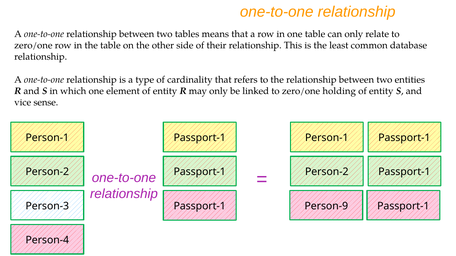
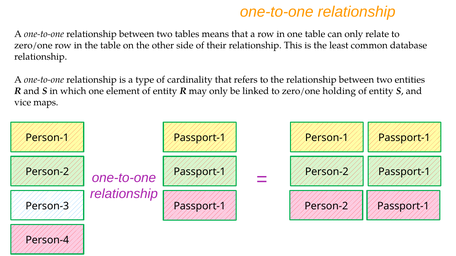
sense: sense -> maps
Person-3 Passport-1 Person-9: Person-9 -> Person-2
